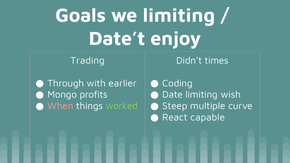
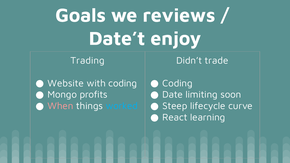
we limiting: limiting -> reviews
times: times -> trade
Through: Through -> Website
with earlier: earlier -> coding
wish: wish -> soon
worked colour: light green -> light blue
multiple: multiple -> lifecycle
capable: capable -> learning
